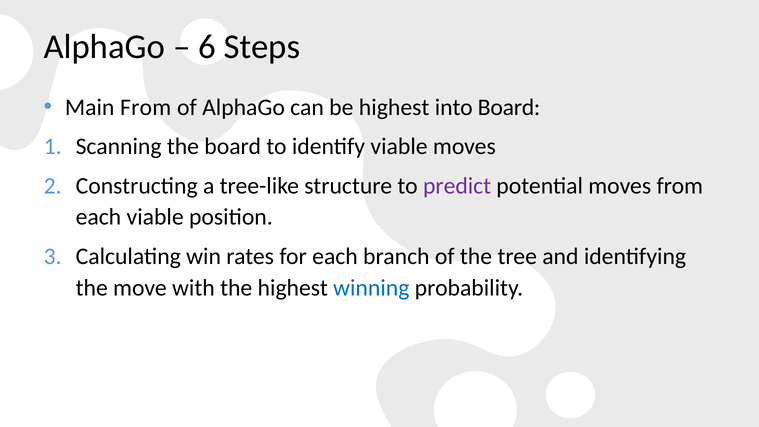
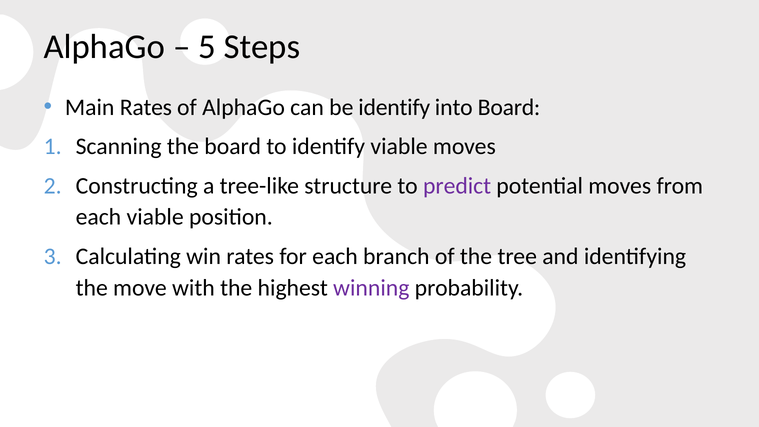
6: 6 -> 5
Main From: From -> Rates
be highest: highest -> identify
winning colour: blue -> purple
